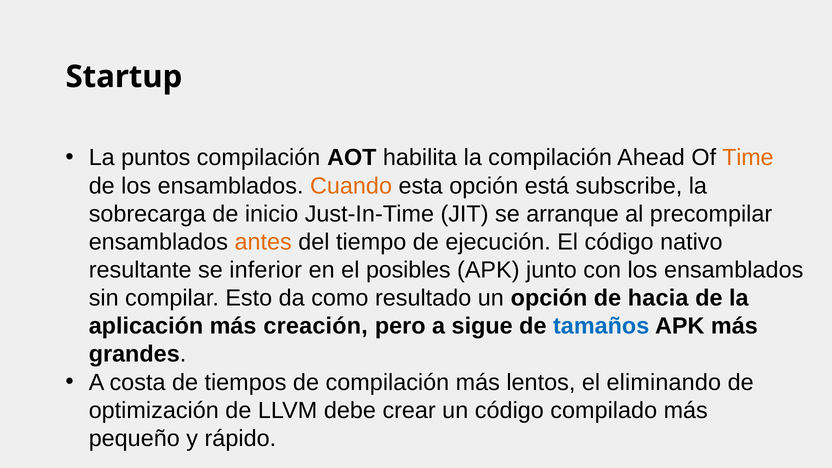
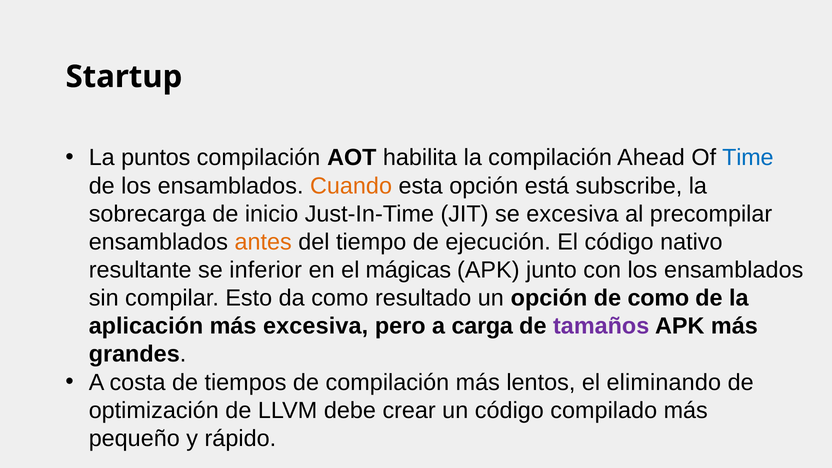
Time colour: orange -> blue
se arranque: arranque -> excesiva
posibles: posibles -> mágicas
de hacia: hacia -> como
más creación: creación -> excesiva
sigue: sigue -> carga
tamaños colour: blue -> purple
